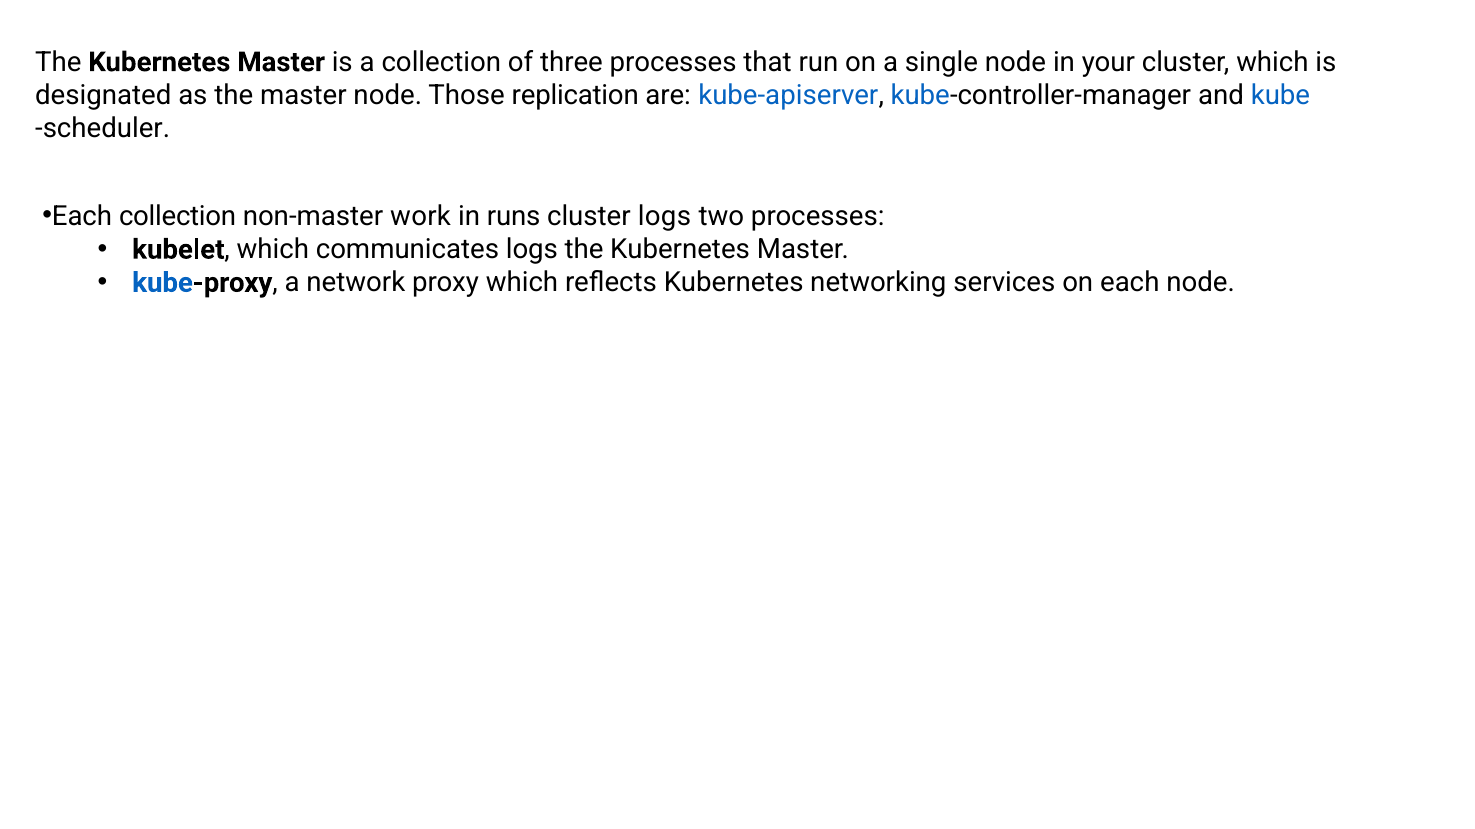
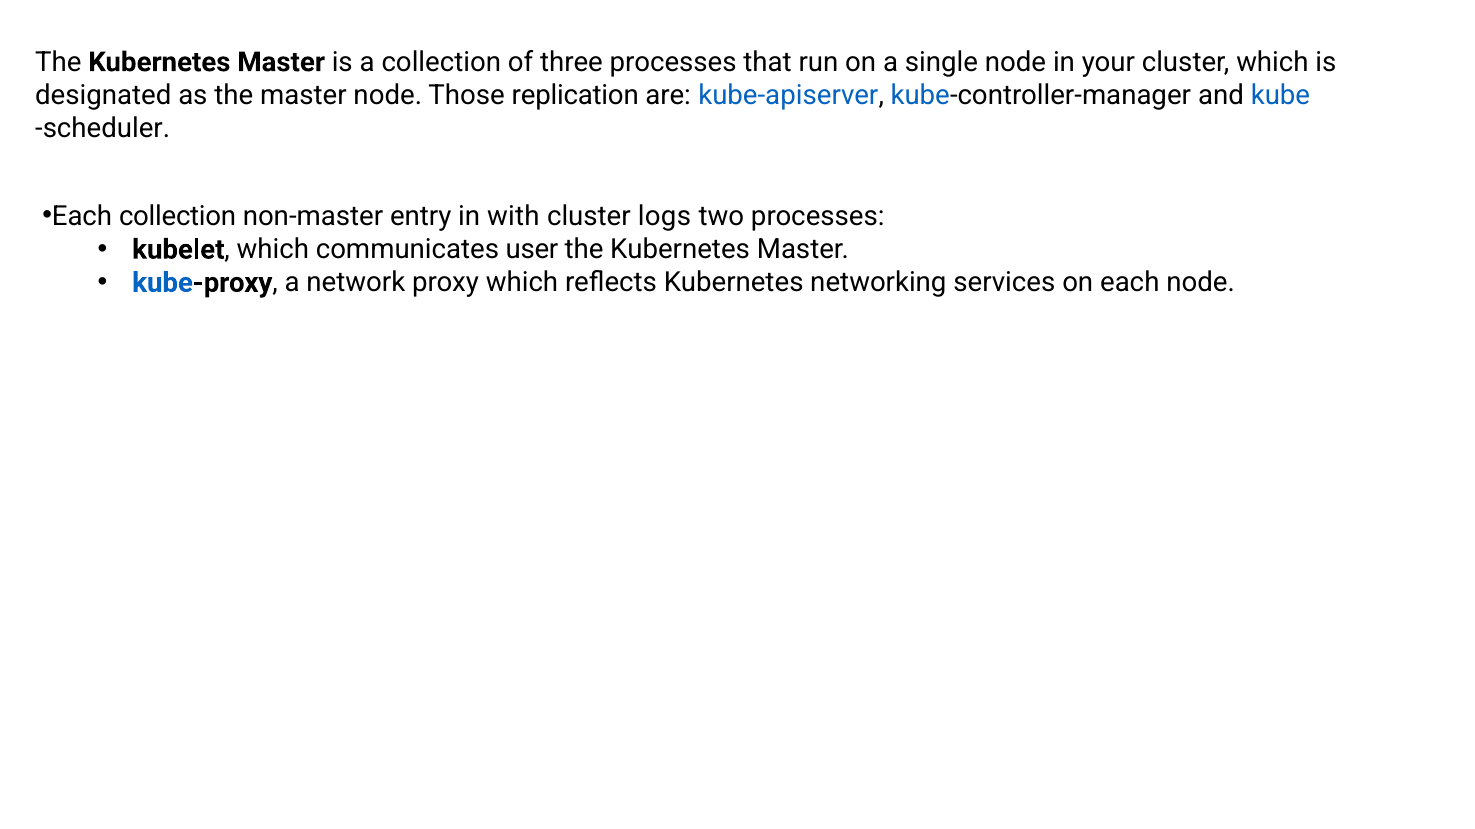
work: work -> entry
runs: runs -> with
communicates logs: logs -> user
